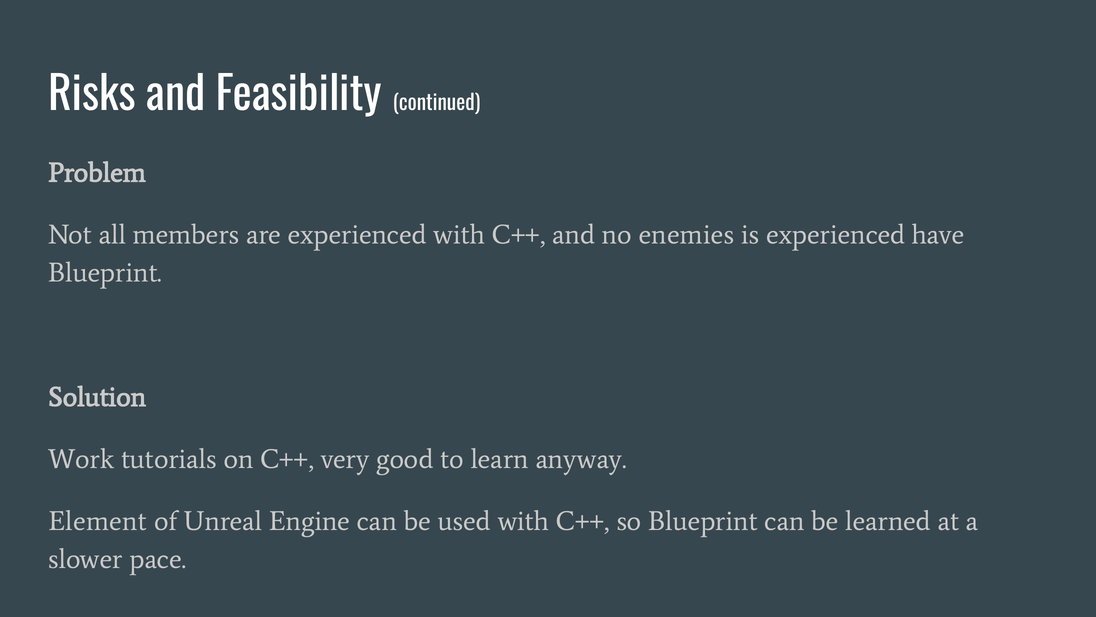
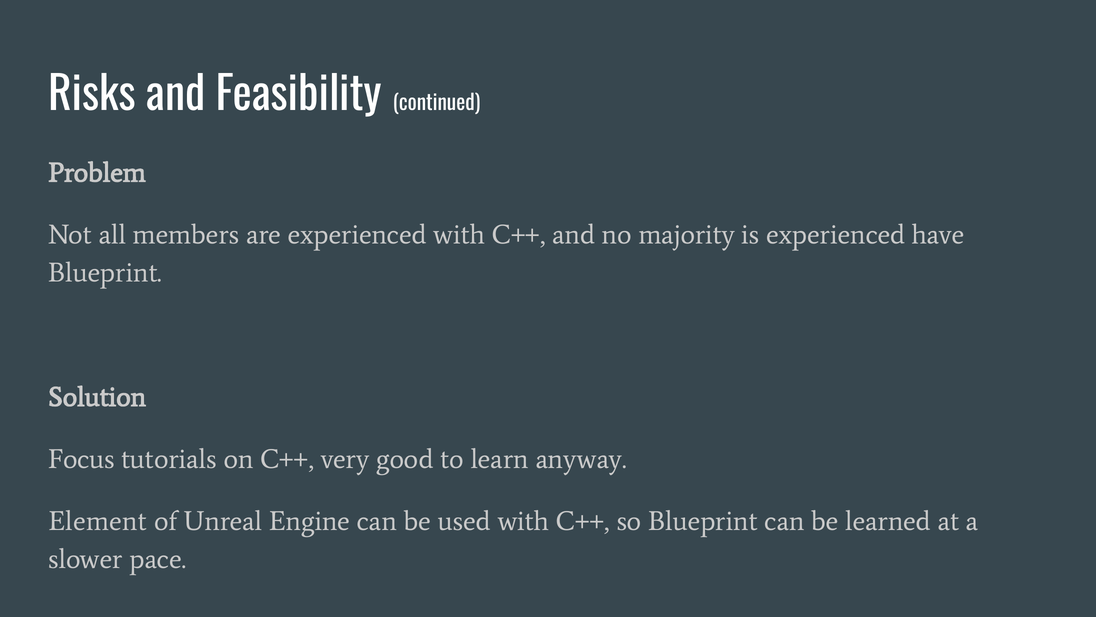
enemies: enemies -> majority
Work: Work -> Focus
